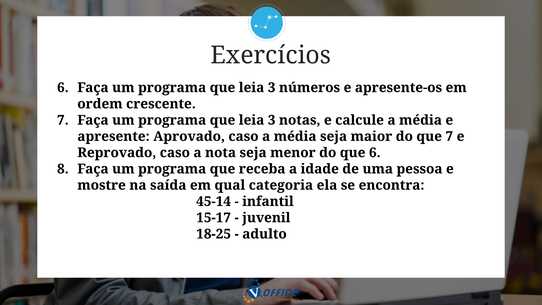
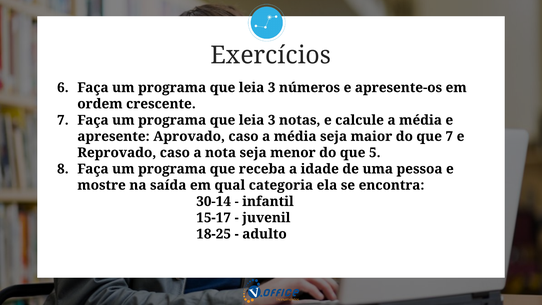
que 6: 6 -> 5
45-14: 45-14 -> 30-14
